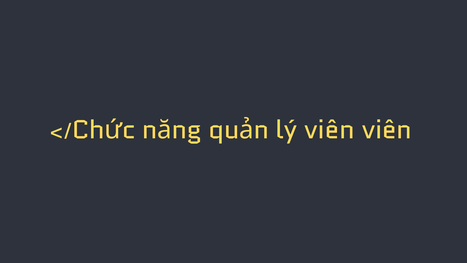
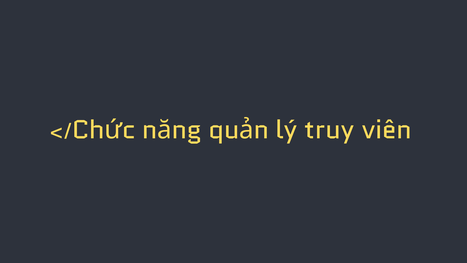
lý viên: viên -> truy
